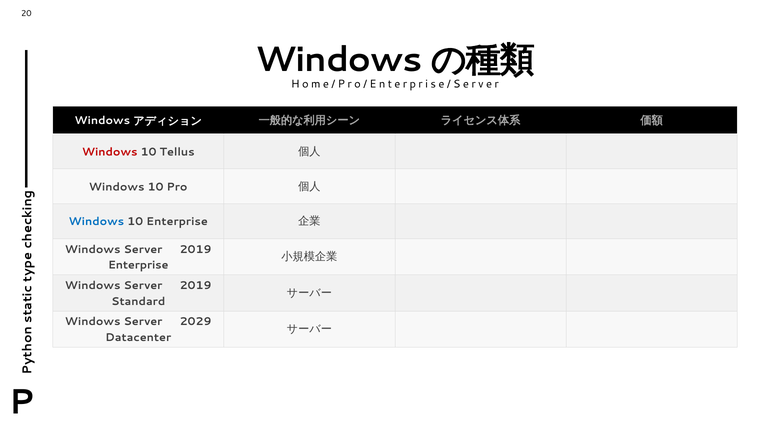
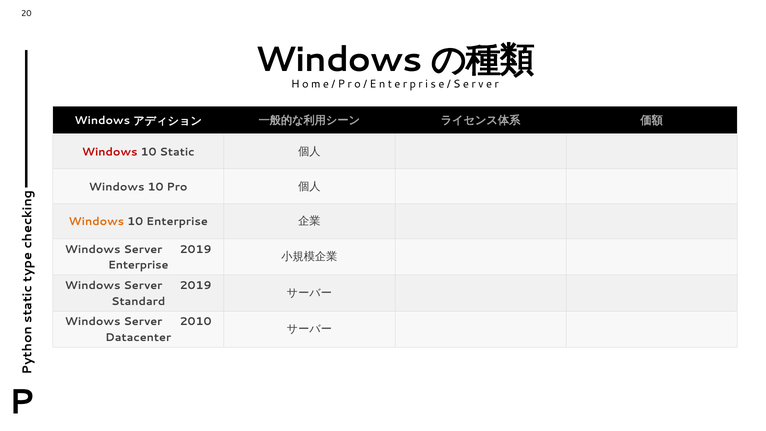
Tellus: Tellus -> Static
Windows at (96, 222) colour: blue -> orange
2029: 2029 -> 2010
